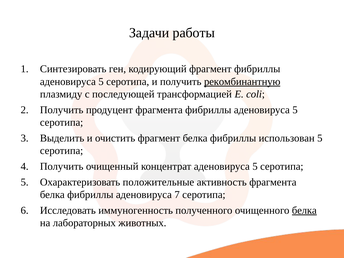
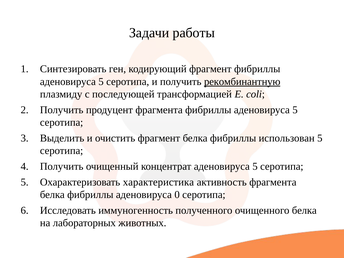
положительные: положительные -> характеристика
7: 7 -> 0
белка at (304, 210) underline: present -> none
